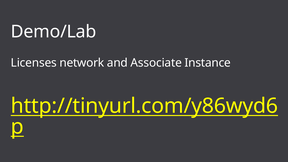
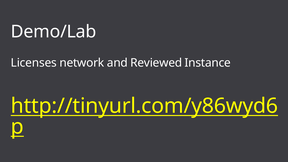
Associate: Associate -> Reviewed
